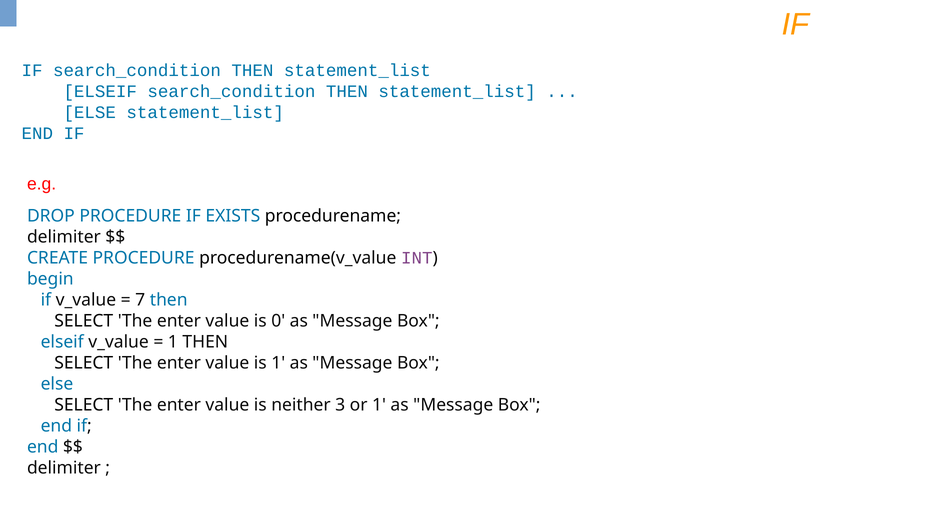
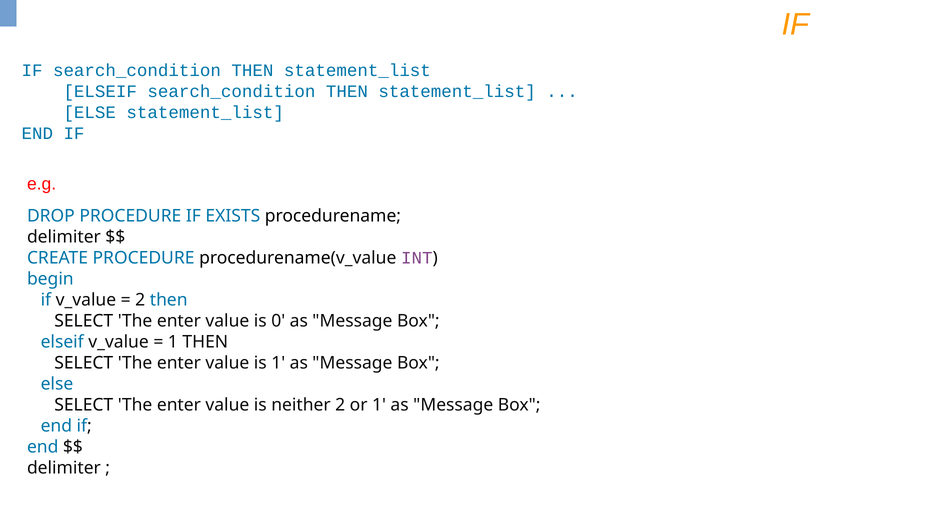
7 at (140, 300): 7 -> 2
neither 3: 3 -> 2
